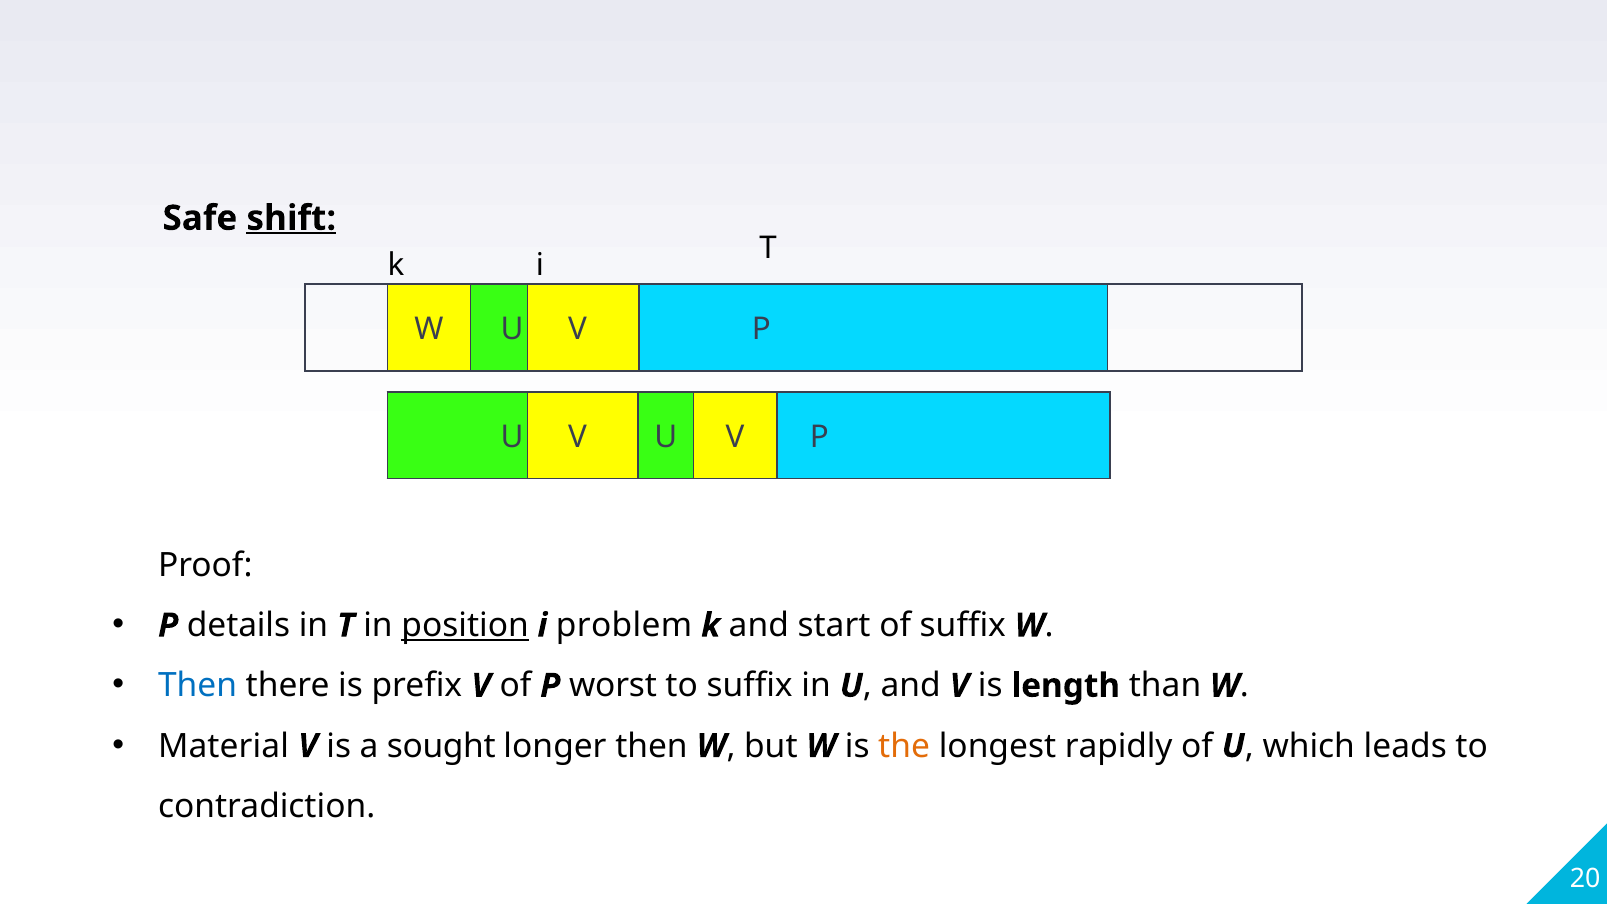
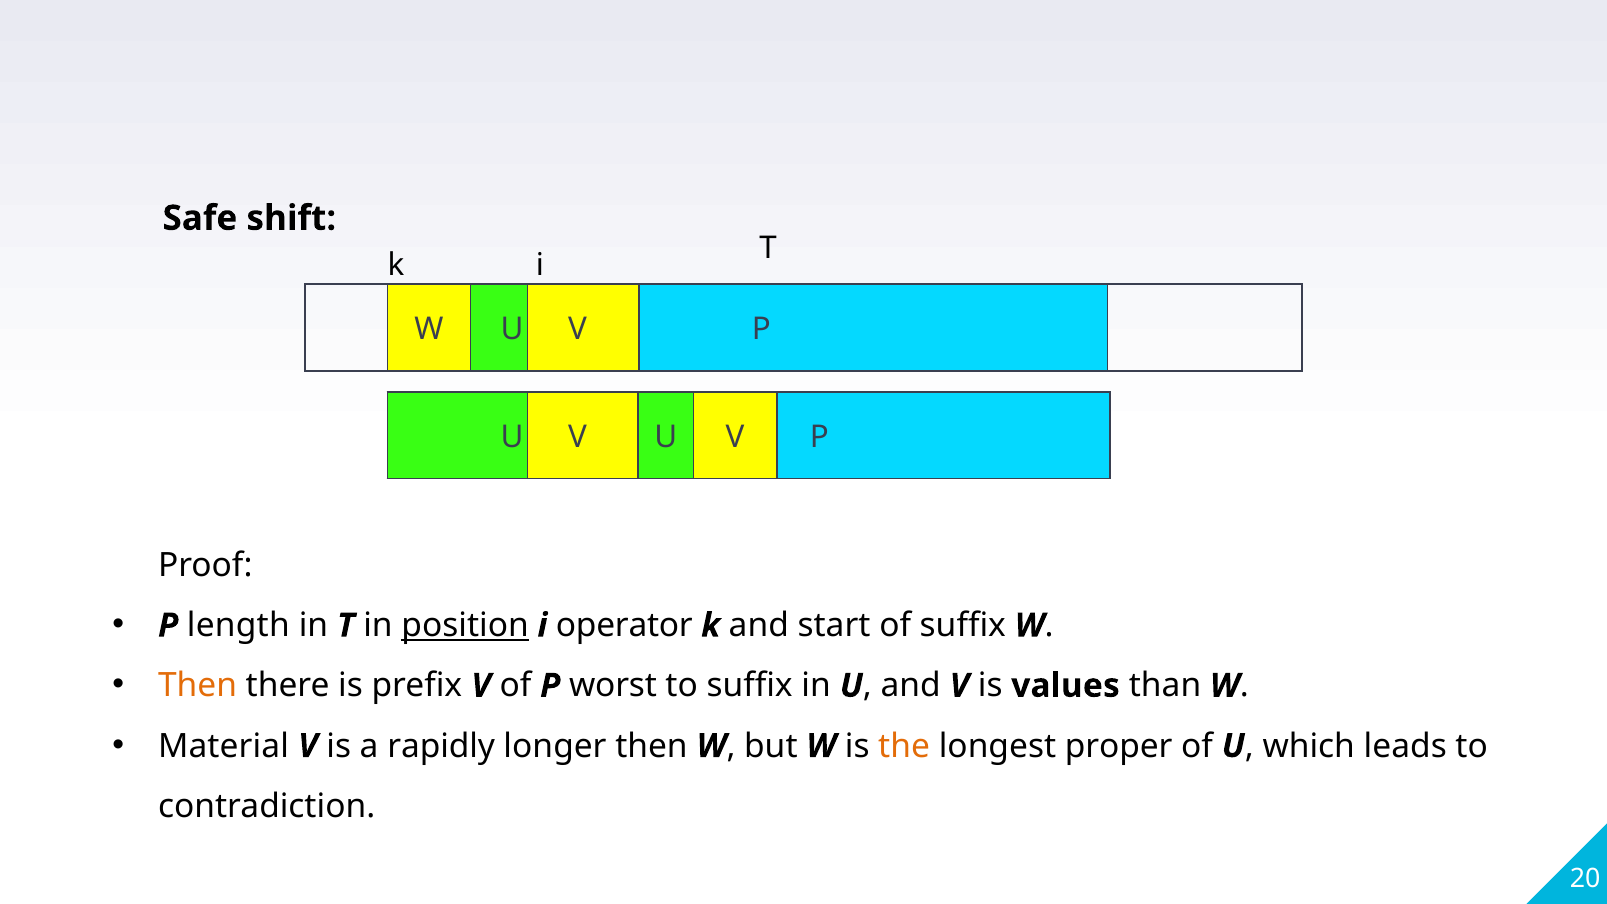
shift underline: present -> none
details: details -> length
problem: problem -> operator
Then at (197, 686) colour: blue -> orange
length: length -> values
sought: sought -> rapidly
rapidly: rapidly -> proper
